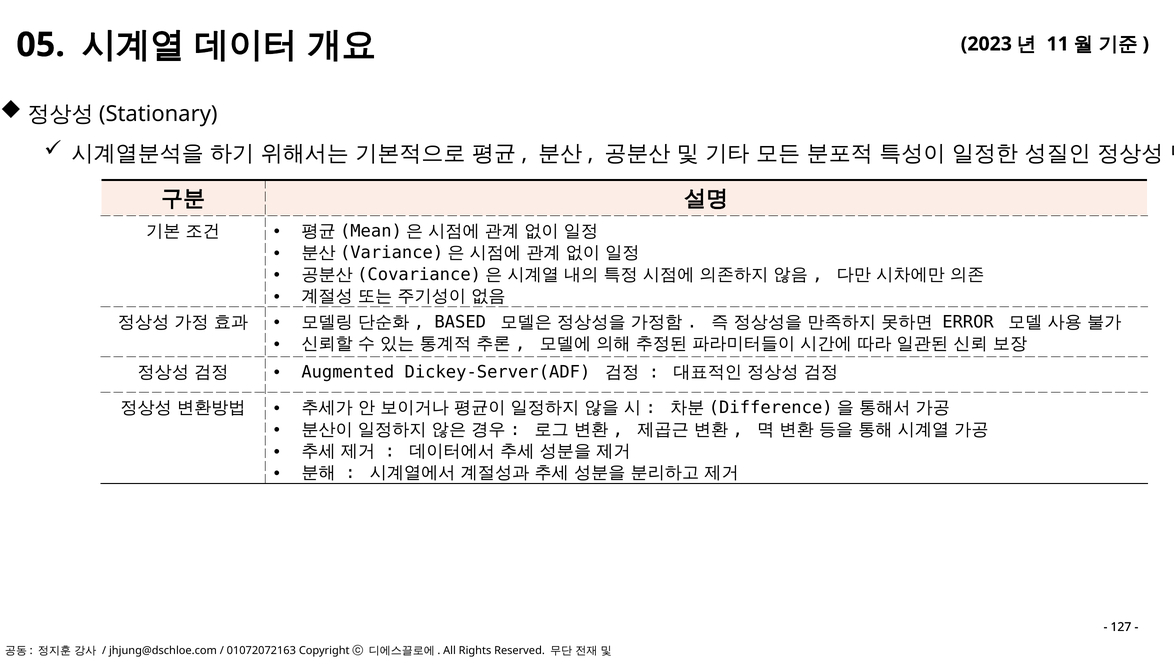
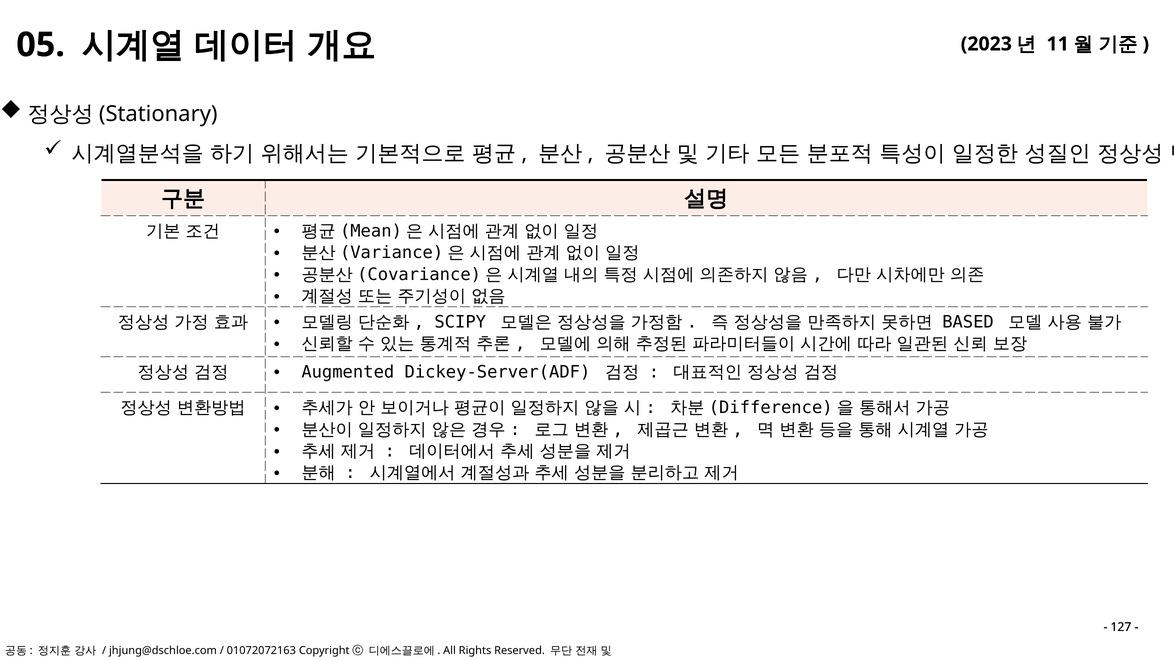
BASED: BASED -> SCIPY
ERROR: ERROR -> BASED
